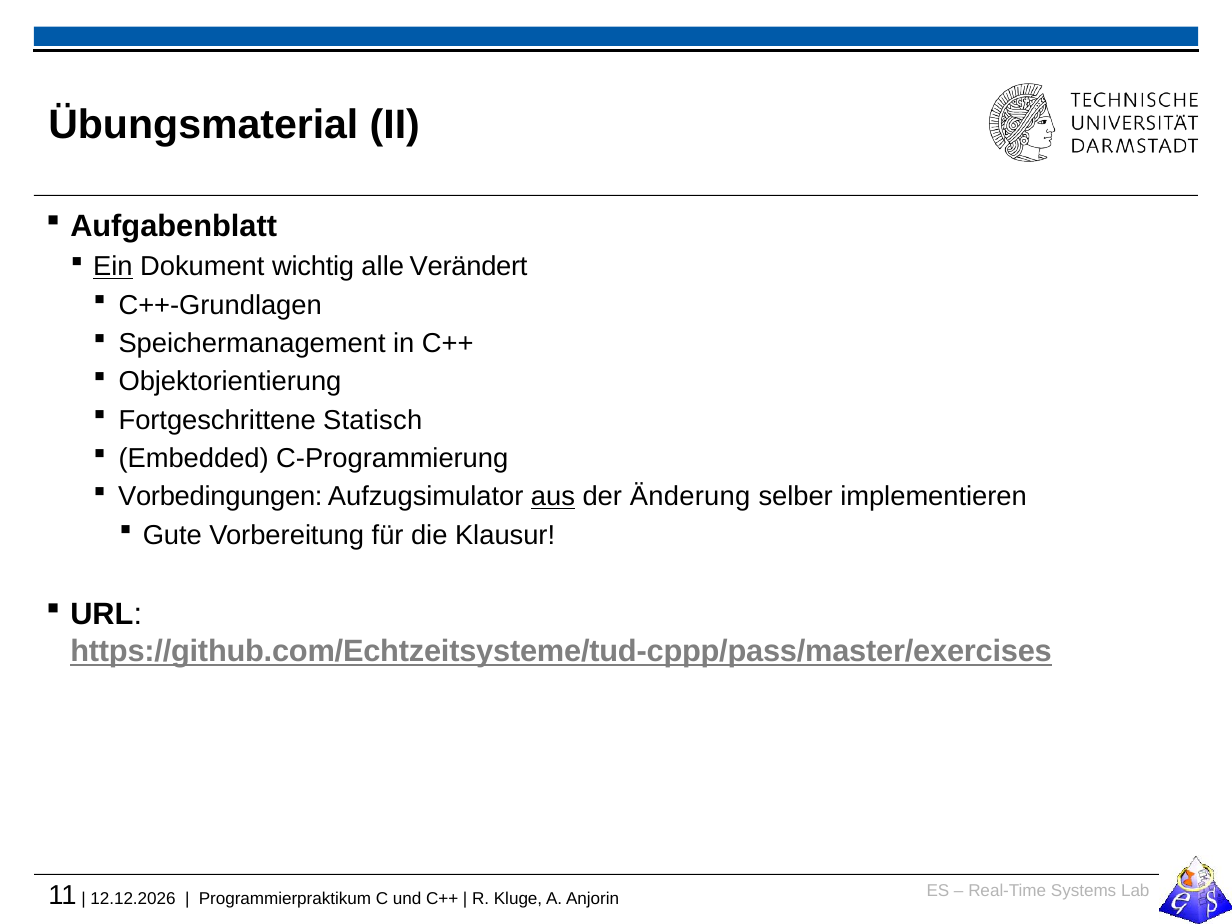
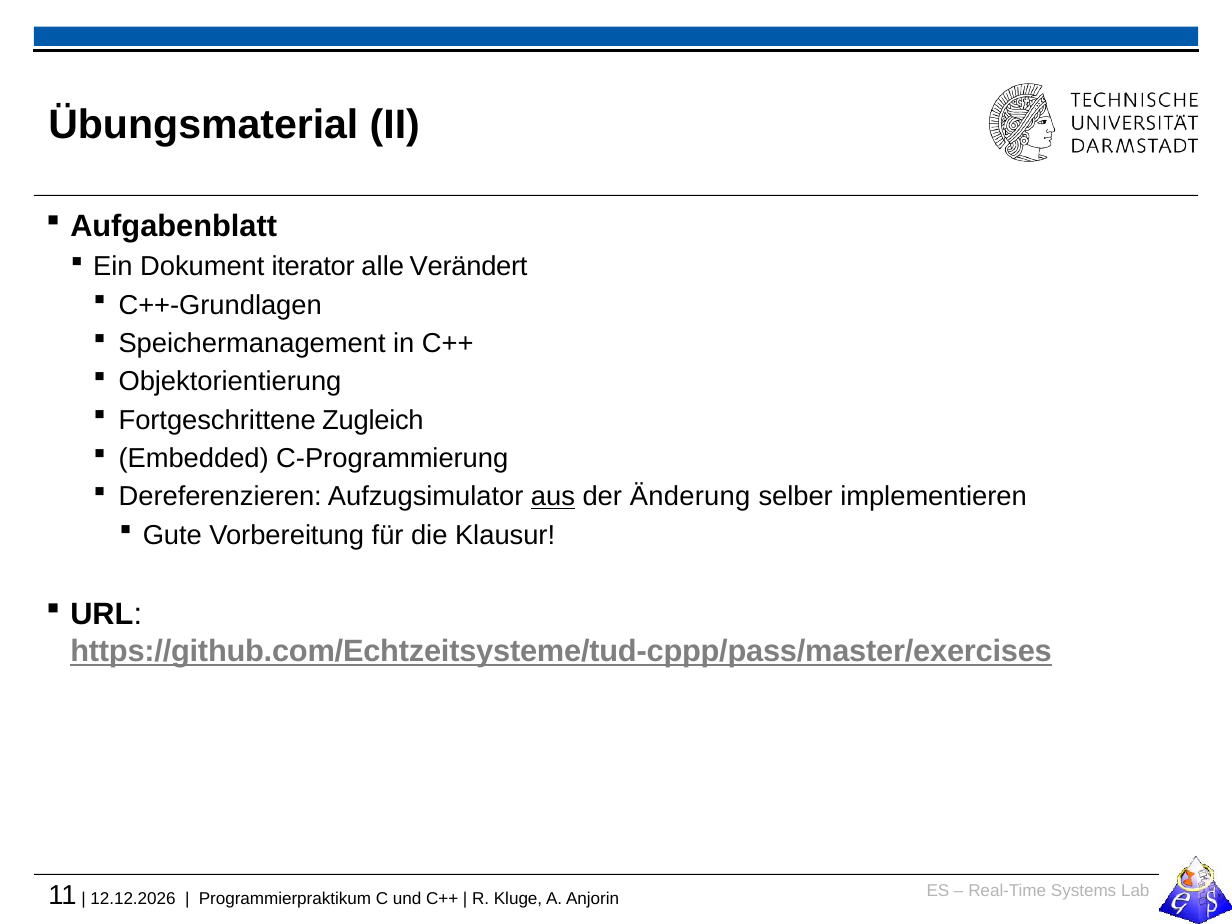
Ein underline: present -> none
wichtig: wichtig -> iterator
Statisch: Statisch -> Zugleich
Vorbedingungen: Vorbedingungen -> Dereferenzieren
